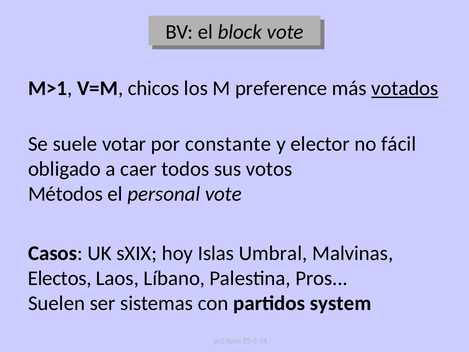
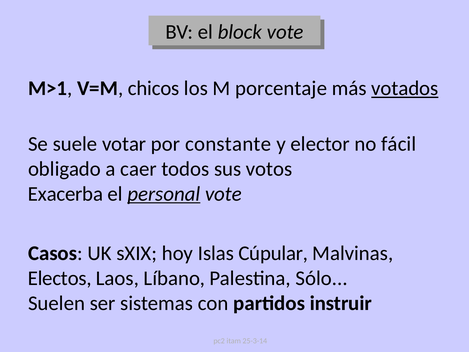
preference: preference -> porcentaje
Métodos: Métodos -> Exacerba
personal underline: none -> present
Umbral: Umbral -> Cúpular
Pros: Pros -> Sólo
system: system -> instruir
